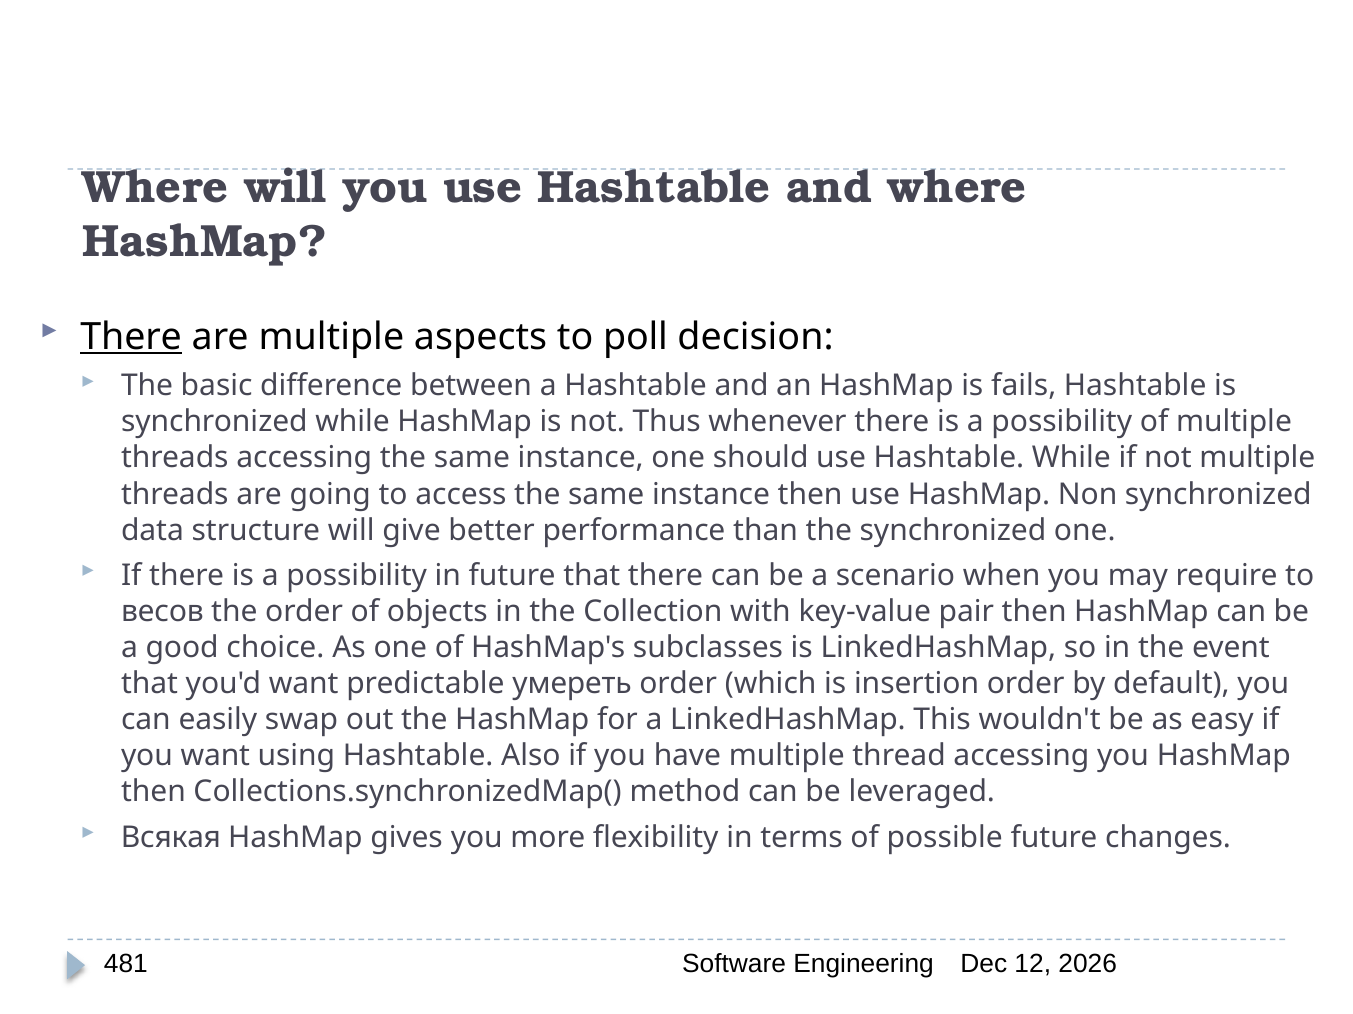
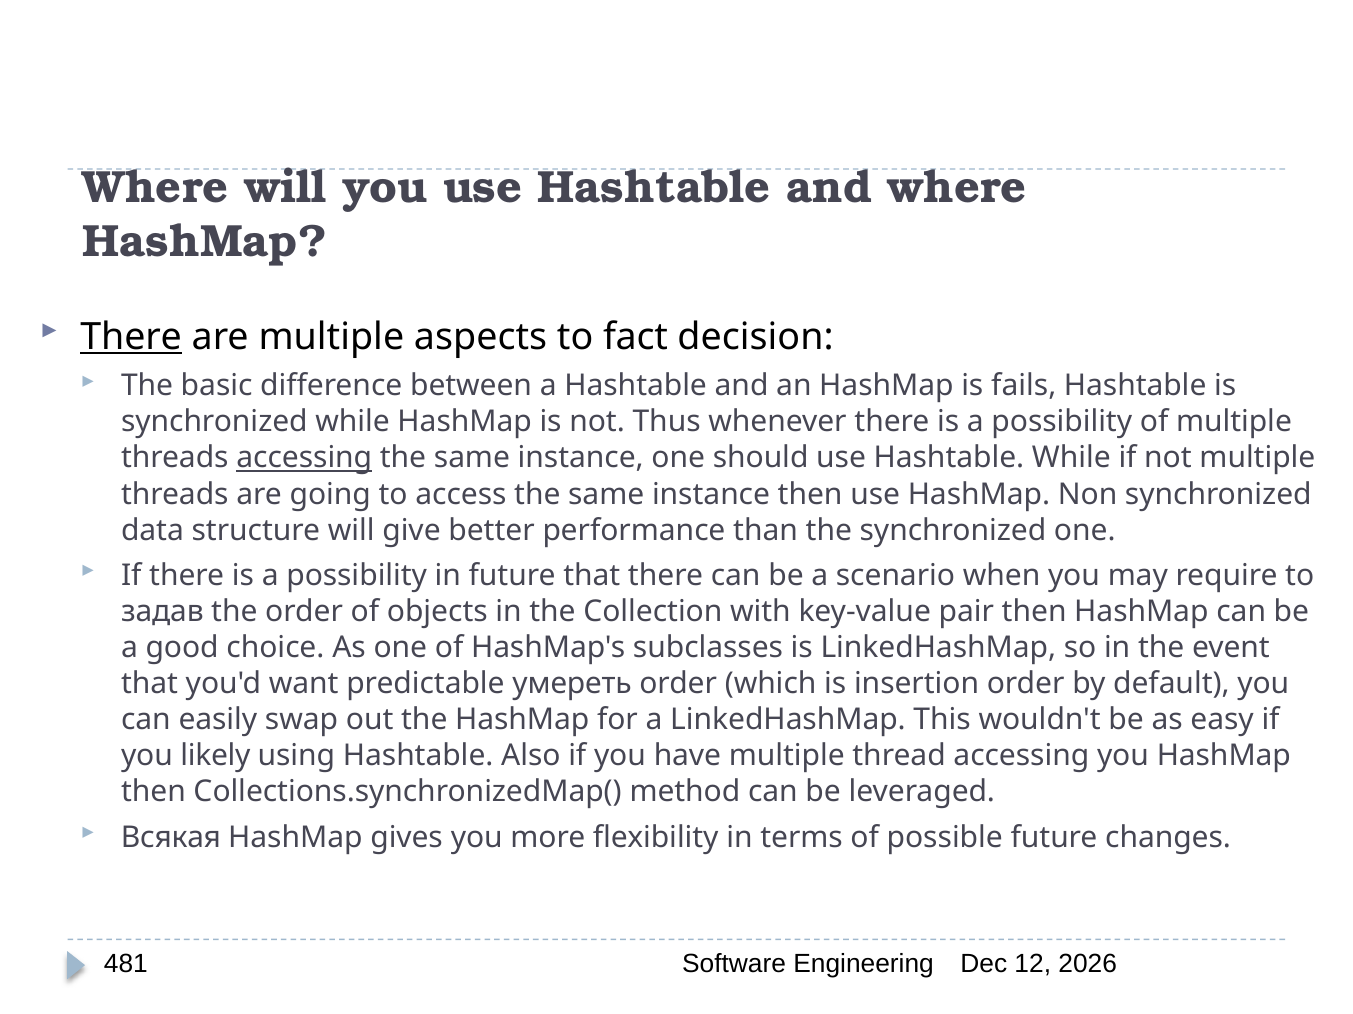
poll: poll -> fact
accessing at (304, 458) underline: none -> present
весов: весов -> задав
you want: want -> likely
